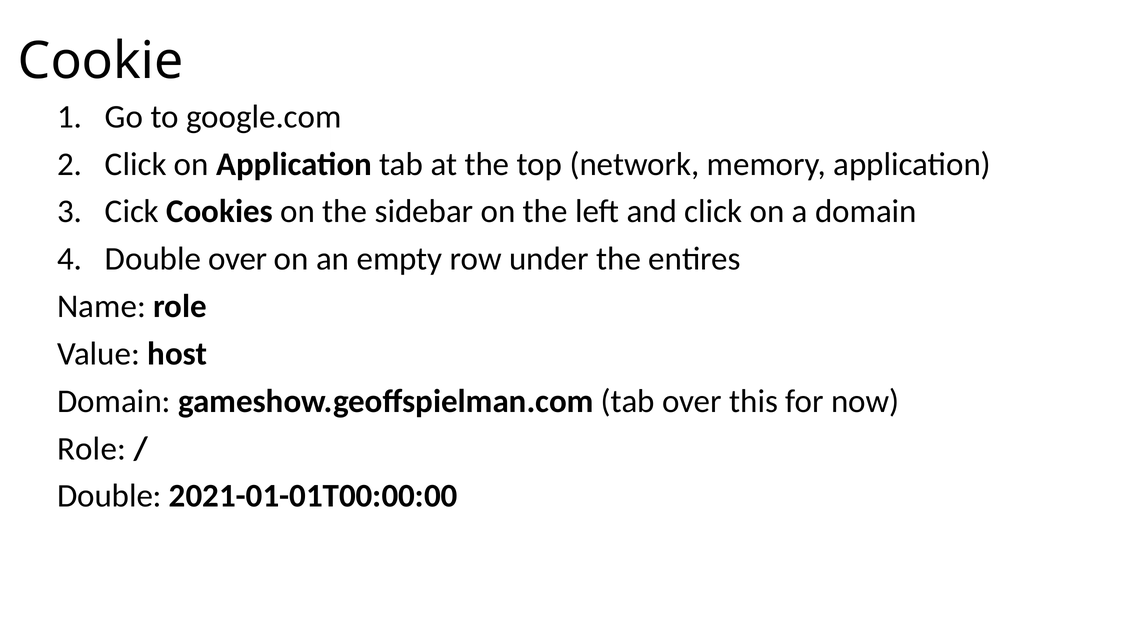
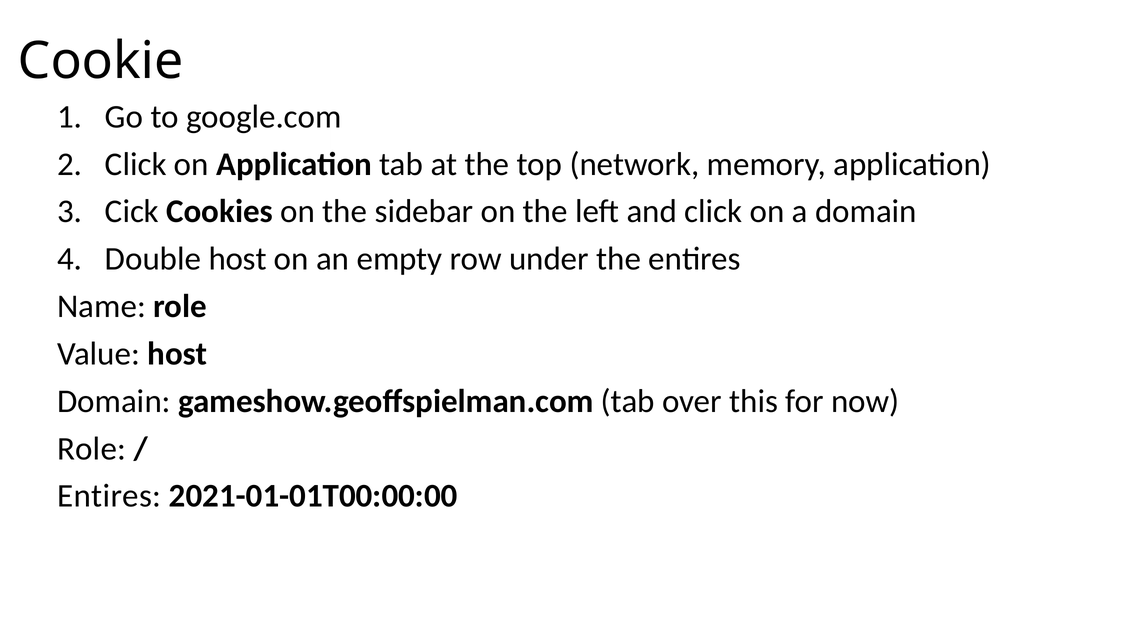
Double over: over -> host
Double at (109, 496): Double -> Entires
